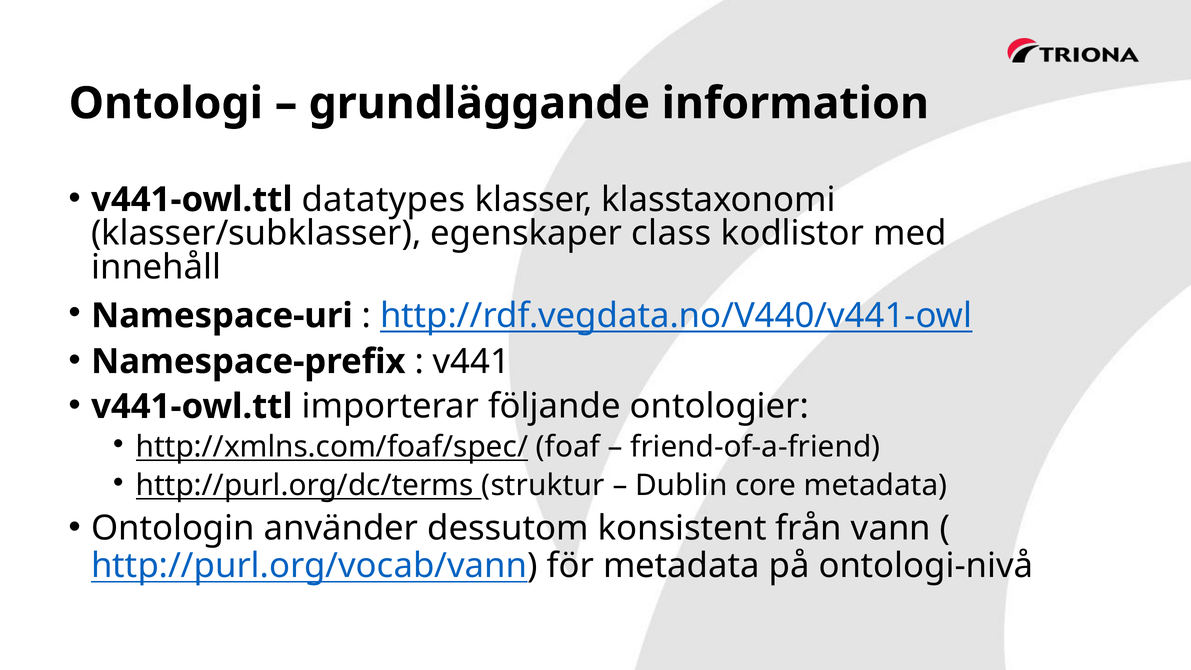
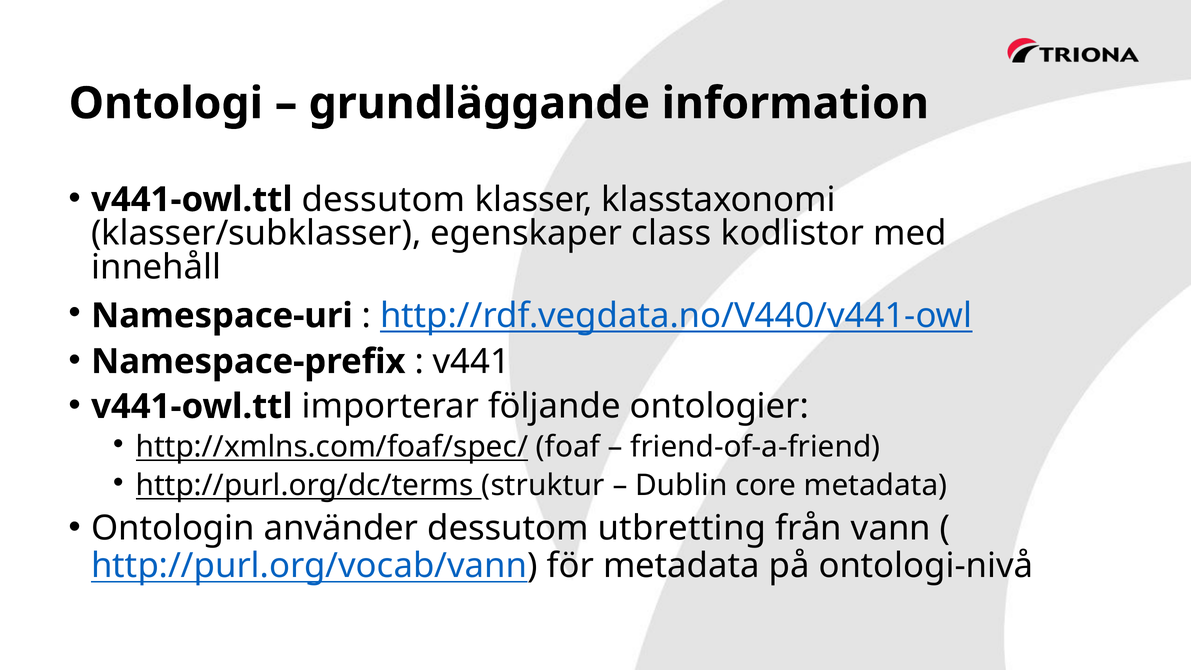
v441-owl.ttl datatypes: datatypes -> dessutom
konsistent: konsistent -> utbretting
